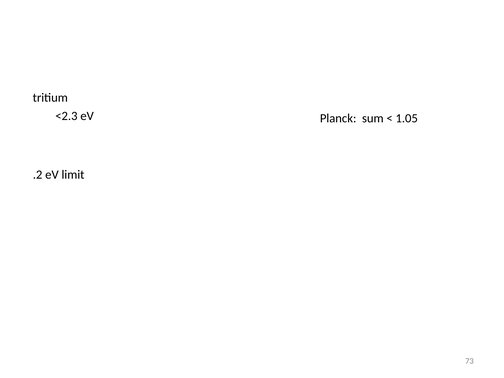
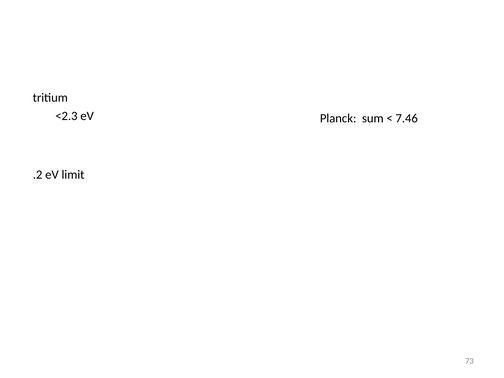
1.05: 1.05 -> 7.46
